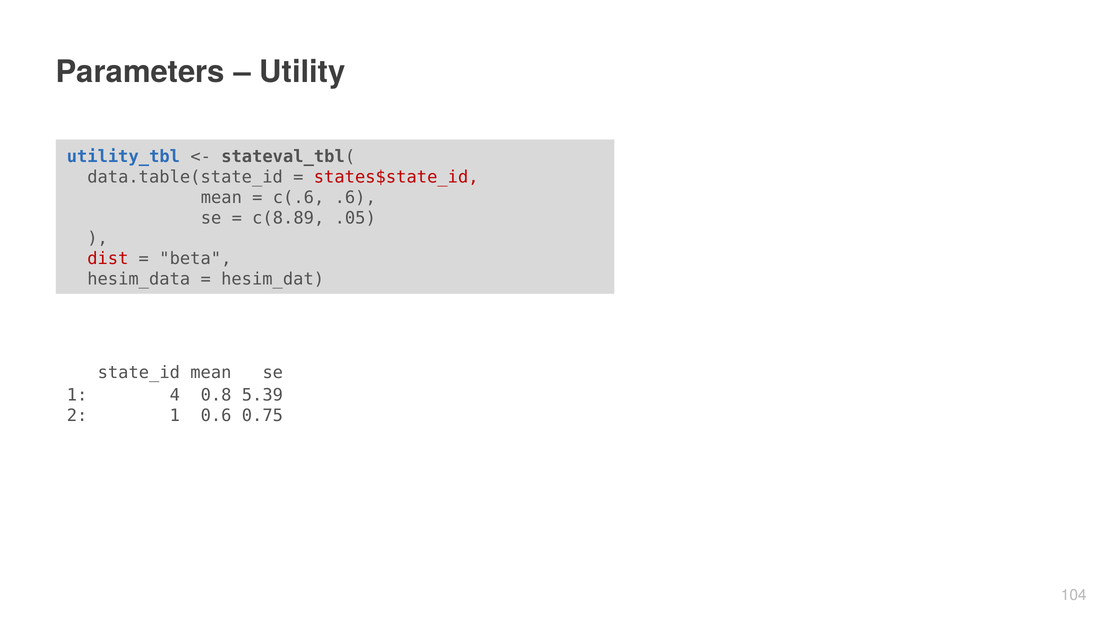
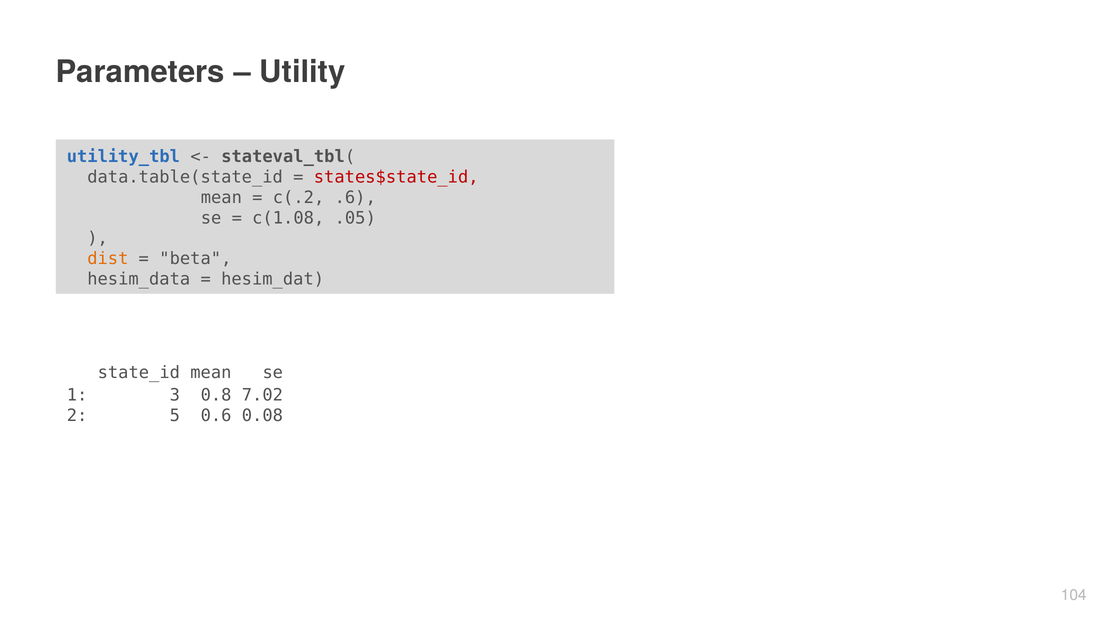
c(.6: c(.6 -> c(.2
c(8.89: c(8.89 -> c(1.08
dist colour: red -> orange
4: 4 -> 3
5.39: 5.39 -> 7.02
2 1: 1 -> 5
0.75: 0.75 -> 0.08
